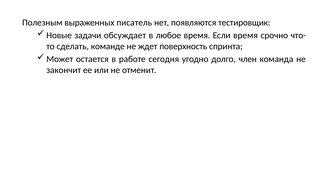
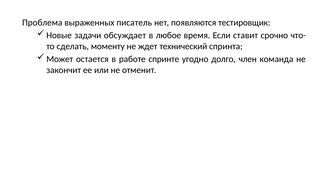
Полезным: Полезным -> Проблема
Если время: время -> ставит
команде: команде -> моменту
поверхность: поверхность -> технический
сегодня: сегодня -> спринте
